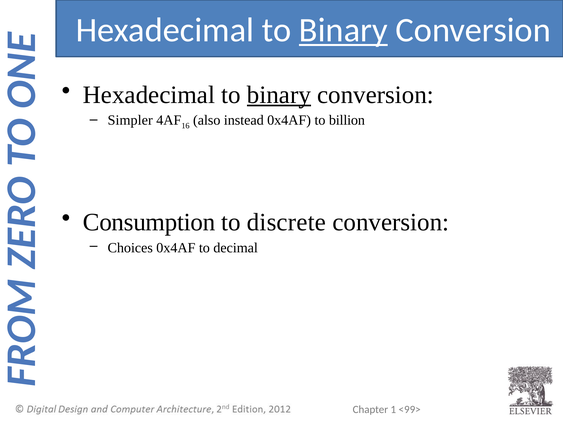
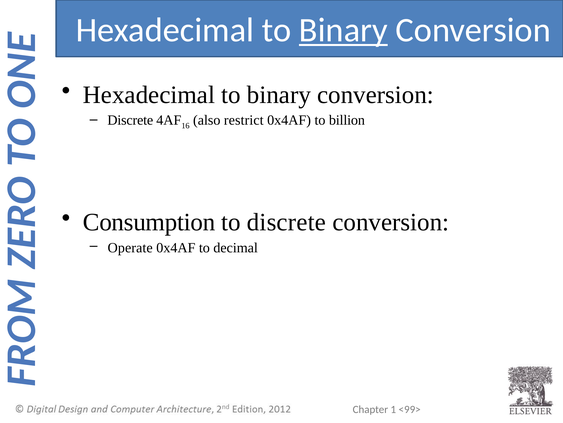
binary at (279, 95) underline: present -> none
Simpler at (130, 120): Simpler -> Discrete
instead: instead -> restrict
Choices: Choices -> Operate
